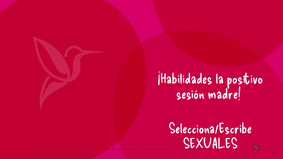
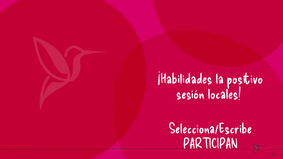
madre: madre -> locales
SEXUALES: SEXUALES -> PARTICIPAN
